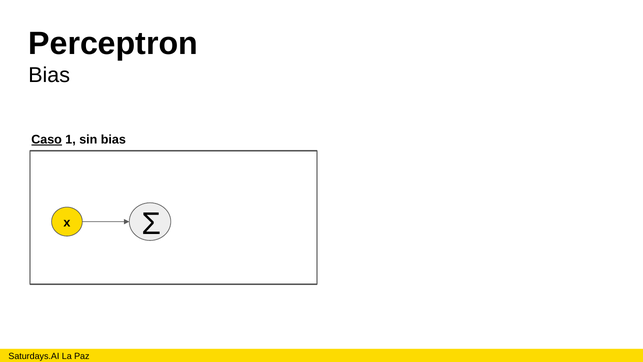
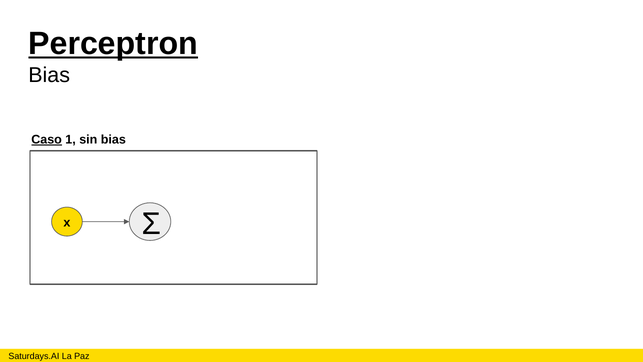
Perceptron underline: none -> present
